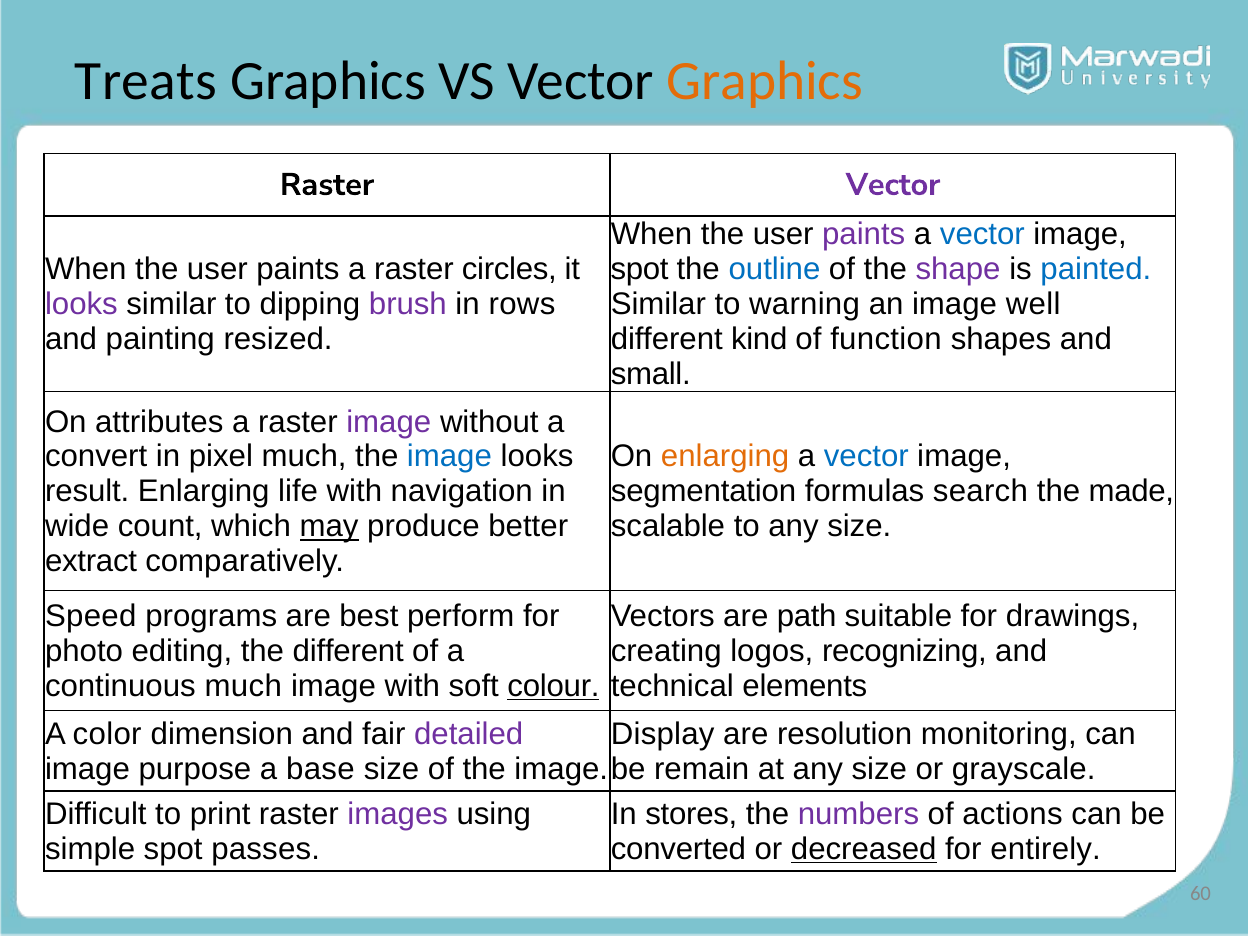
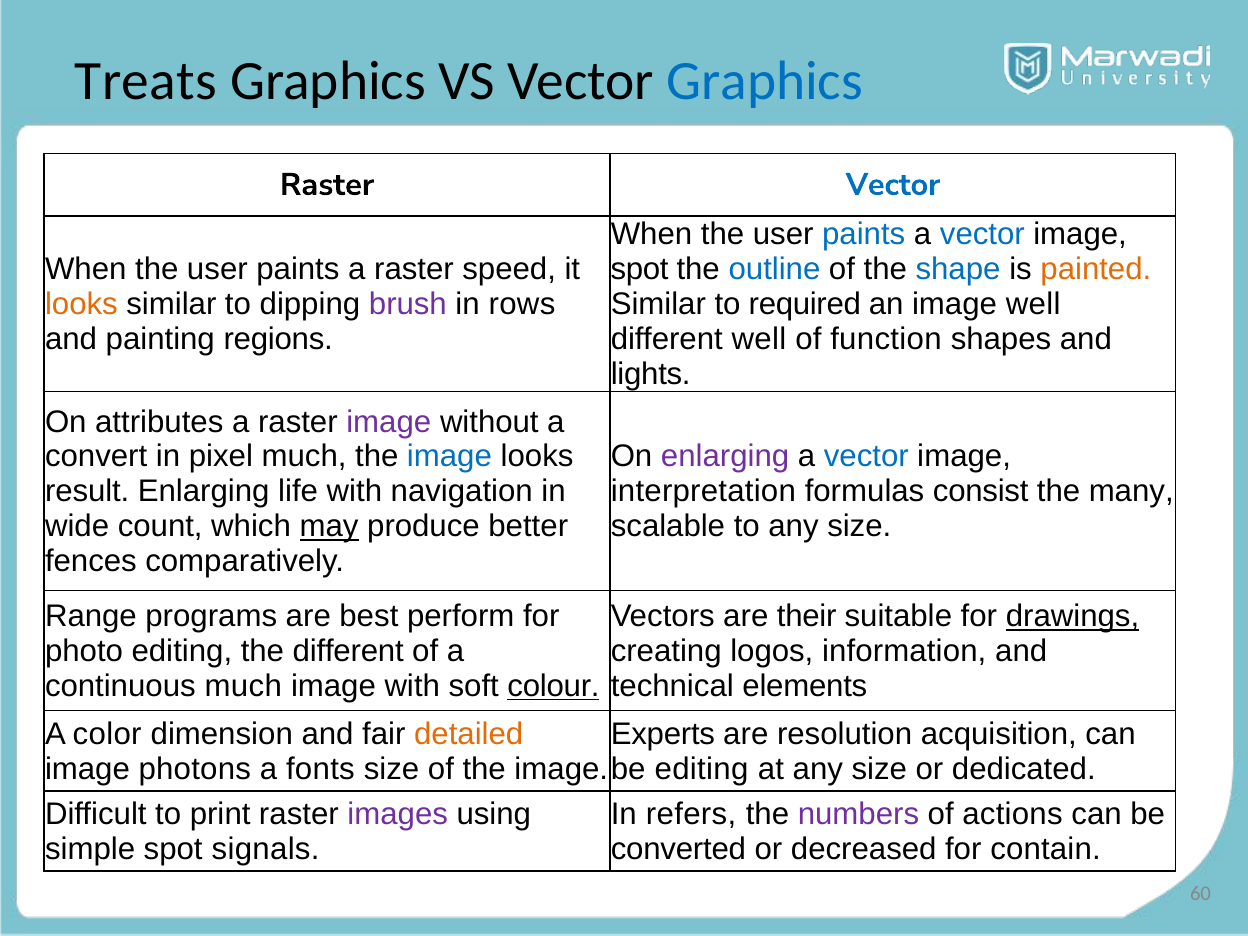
Graphics at (765, 81) colour: orange -> blue
Vector at (893, 185) colour: purple -> blue
paints at (864, 234) colour: purple -> blue
circles: circles -> speed
shape colour: purple -> blue
painted colour: blue -> orange
looks at (81, 304) colour: purple -> orange
warning: warning -> required
resized: resized -> regions
different kind: kind -> well
small: small -> lights
enlarging at (725, 457) colour: orange -> purple
segmentation: segmentation -> interpretation
search: search -> consist
made: made -> many
extract: extract -> fences
Speed: Speed -> Range
path: path -> their
drawings underline: none -> present
recognizing: recognizing -> information
detailed colour: purple -> orange
Display: Display -> Experts
monitoring: monitoring -> acquisition
purpose: purpose -> photons
base: base -> fonts
be remain: remain -> editing
grayscale: grayscale -> dedicated
stores: stores -> refers
passes: passes -> signals
decreased underline: present -> none
entirely: entirely -> contain
